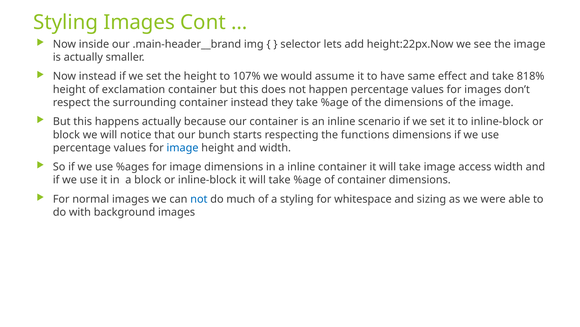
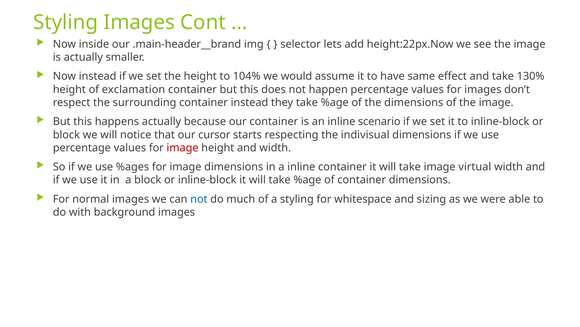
107%: 107% -> 104%
818%: 818% -> 130%
bunch: bunch -> cursor
functions: functions -> indivisual
image at (183, 147) colour: blue -> red
access: access -> virtual
